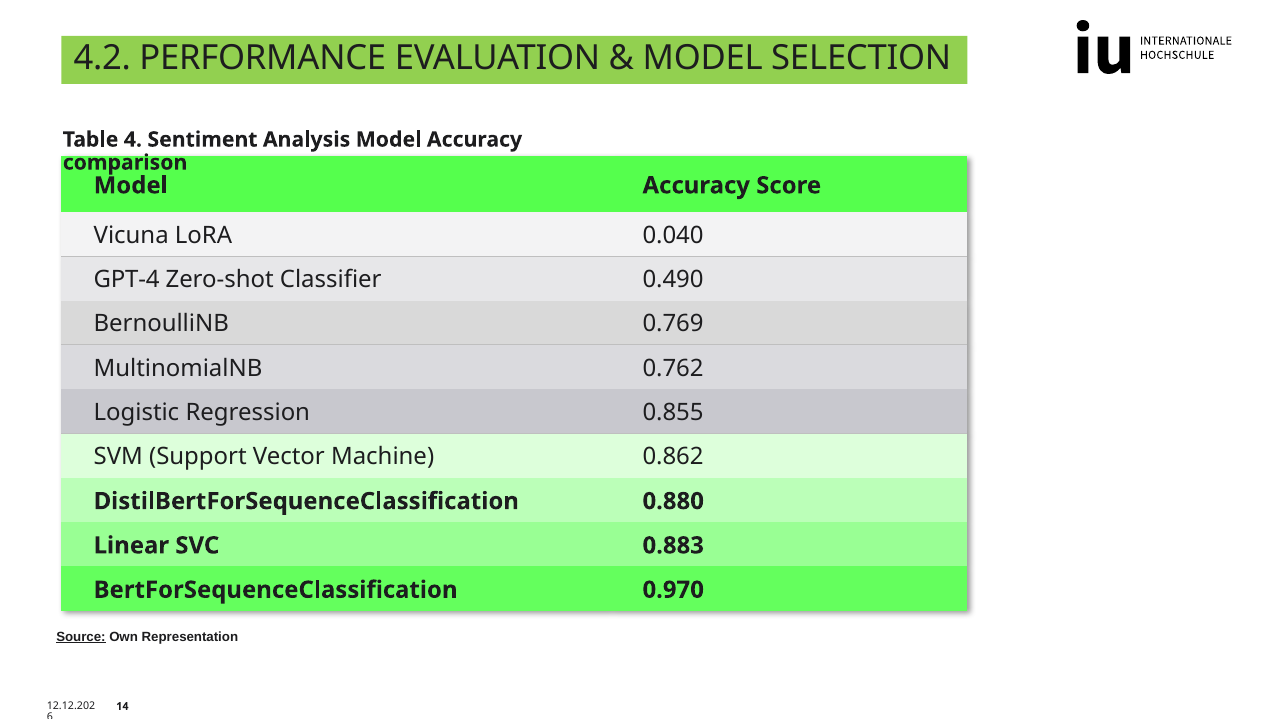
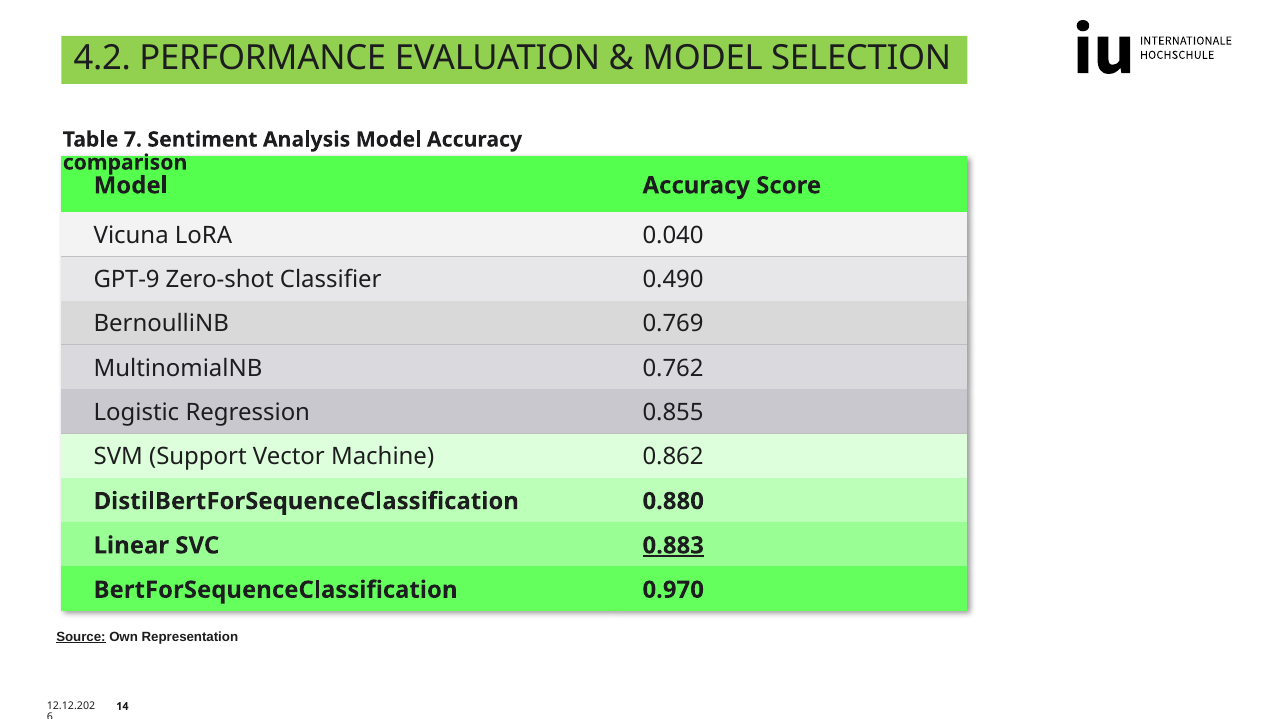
4: 4 -> 7
GPT-4: GPT-4 -> GPT-9
0.883 underline: none -> present
